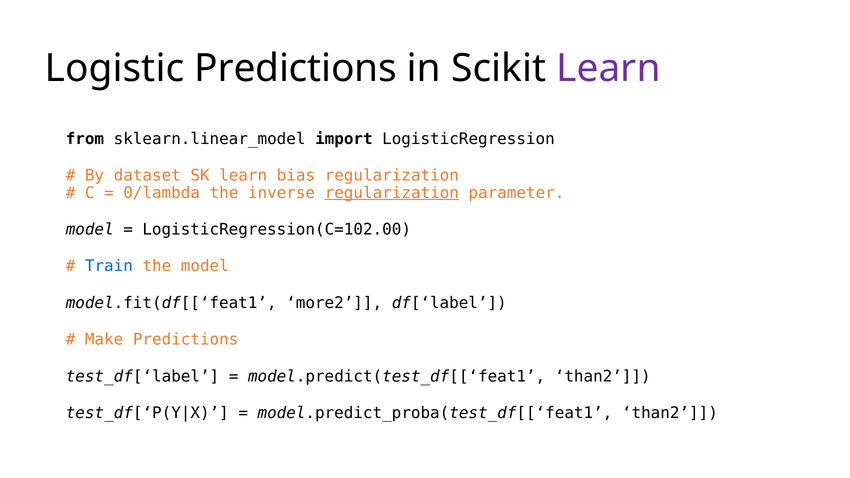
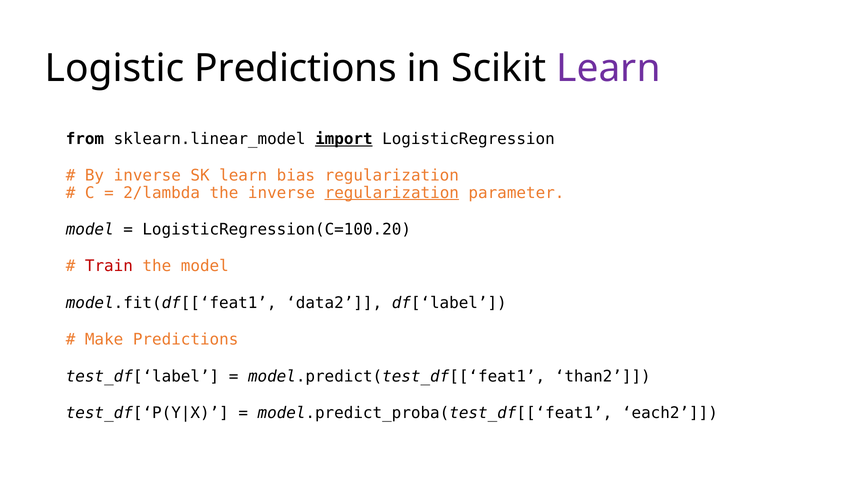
import underline: none -> present
By dataset: dataset -> inverse
0/lambda: 0/lambda -> 2/lambda
LogisticRegression(C=102.00: LogisticRegression(C=102.00 -> LogisticRegression(C=100.20
Train colour: blue -> red
more2: more2 -> data2
model.predict_proba(test_df[[‘feat1 than2: than2 -> each2
